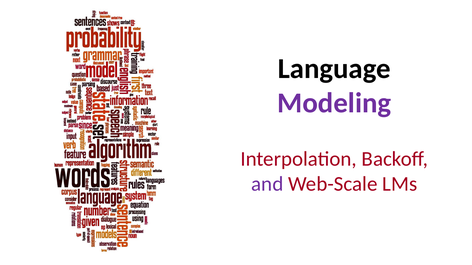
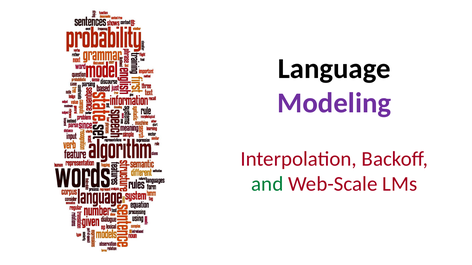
and colour: purple -> green
